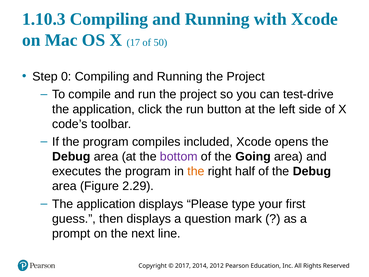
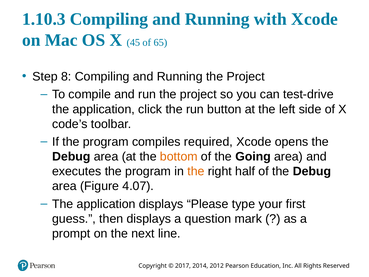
17: 17 -> 45
50: 50 -> 65
0: 0 -> 8
included: included -> required
bottom colour: purple -> orange
2.29: 2.29 -> 4.07
